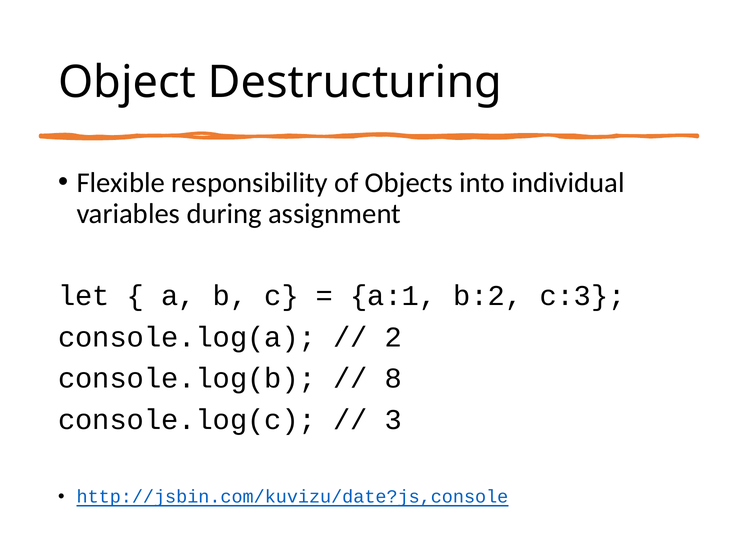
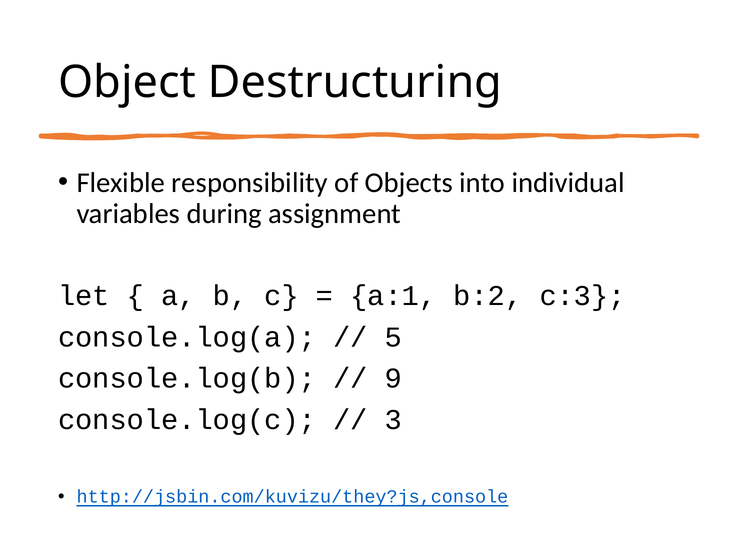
2: 2 -> 5
8: 8 -> 9
http://jsbin.com/kuvizu/date?js,console: http://jsbin.com/kuvizu/date?js,console -> http://jsbin.com/kuvizu/they?js,console
